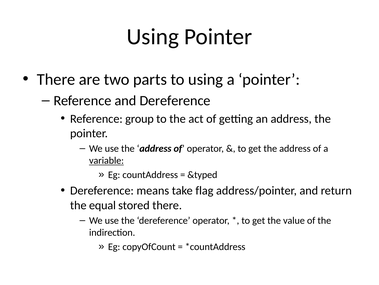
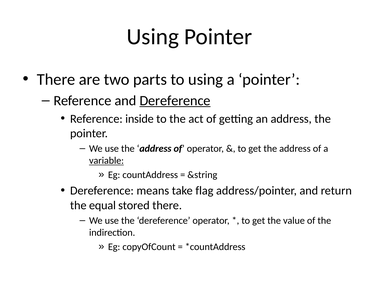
Dereference at (175, 100) underline: none -> present
group: group -> inside
&typed: &typed -> &string
